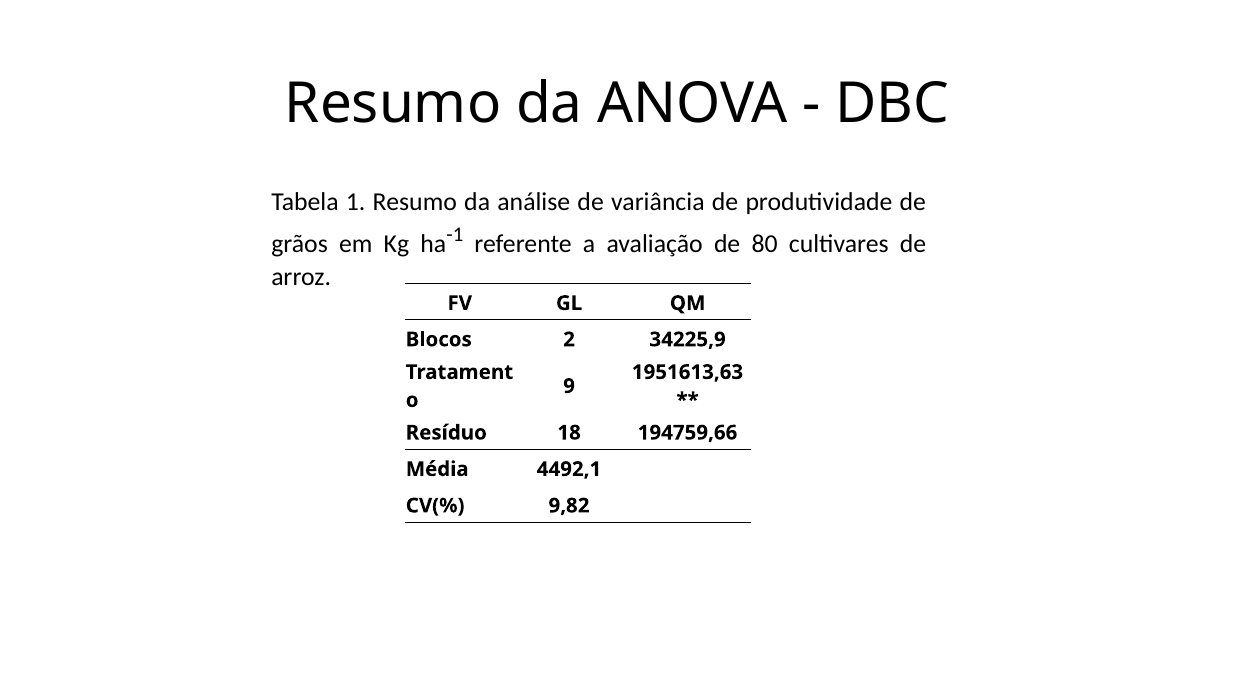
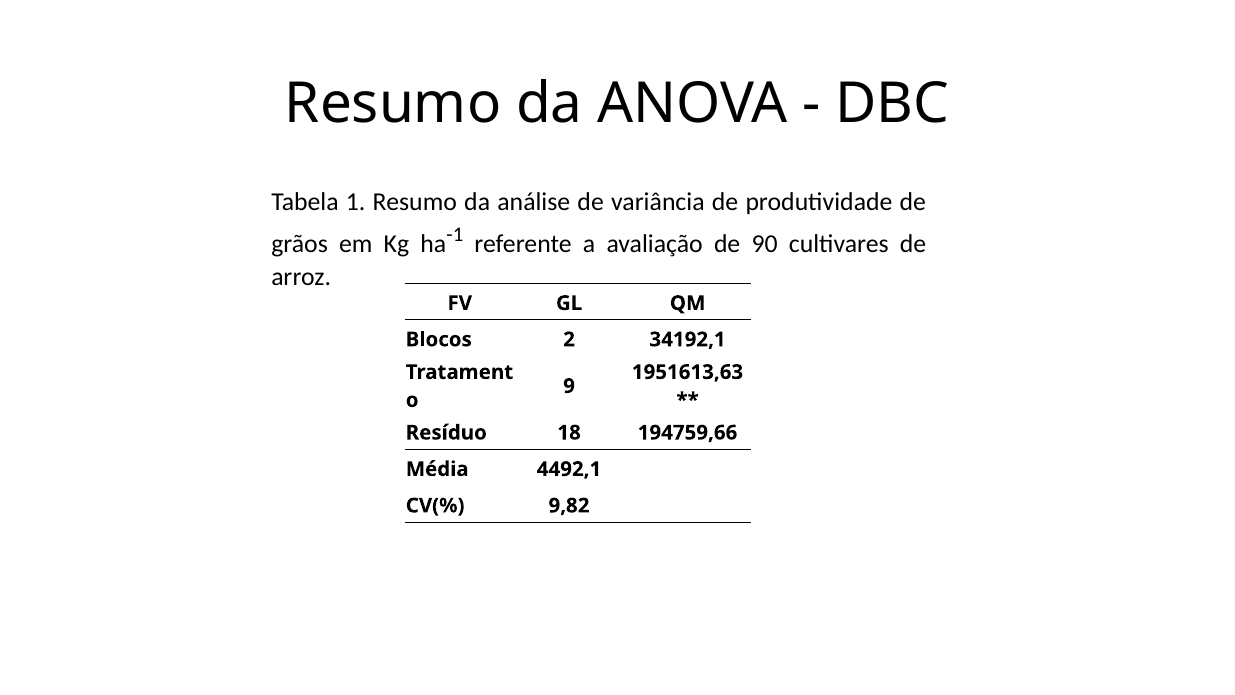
80: 80 -> 90
34225,9: 34225,9 -> 34192,1
